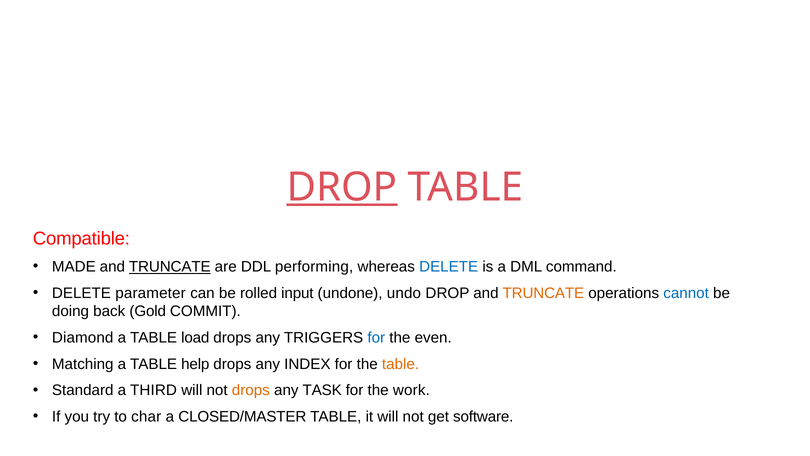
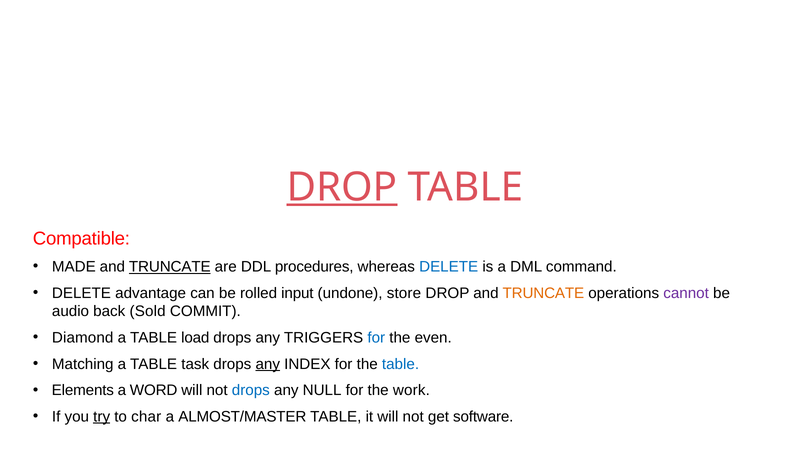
performing: performing -> procedures
parameter: parameter -> advantage
undo: undo -> store
cannot colour: blue -> purple
doing: doing -> audio
Gold: Gold -> Sold
help: help -> task
any at (268, 364) underline: none -> present
table at (401, 364) colour: orange -> blue
Standard: Standard -> Elements
THIRD: THIRD -> WORD
drops at (251, 390) colour: orange -> blue
TASK: TASK -> NULL
try underline: none -> present
CLOSED/MASTER: CLOSED/MASTER -> ALMOST/MASTER
